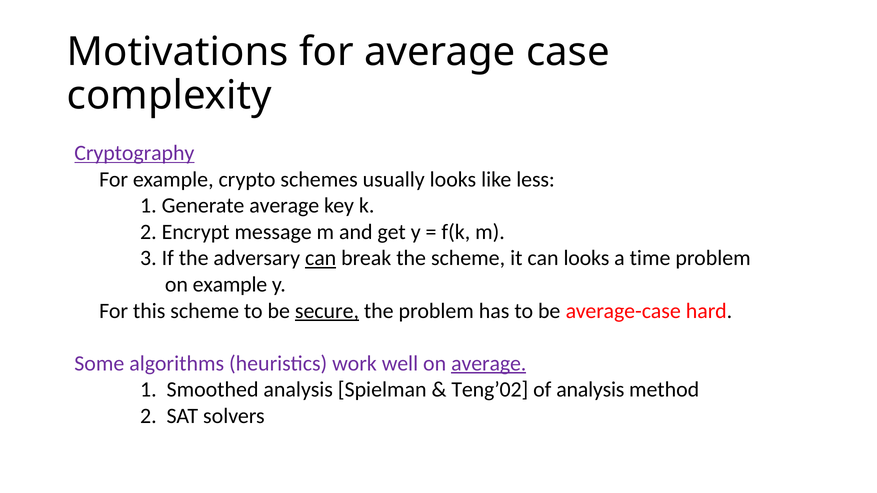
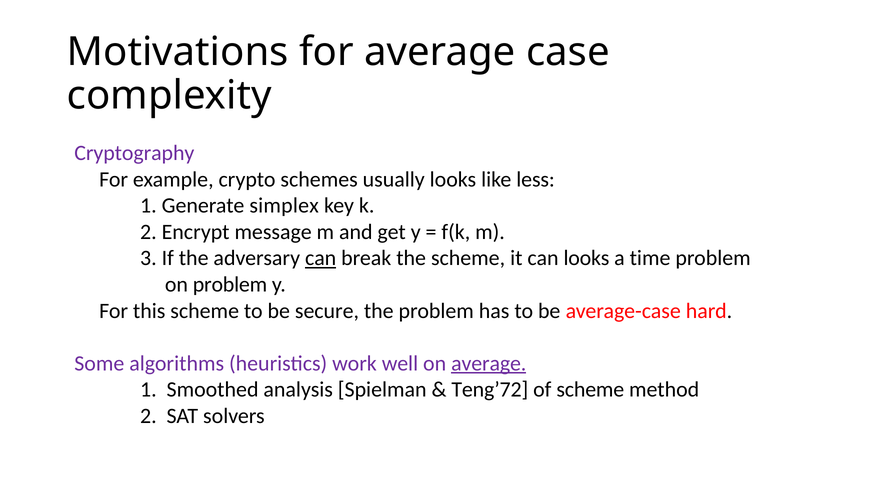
Cryptography underline: present -> none
Generate average: average -> simplex
on example: example -> problem
secure underline: present -> none
Teng’02: Teng’02 -> Teng’72
of analysis: analysis -> scheme
